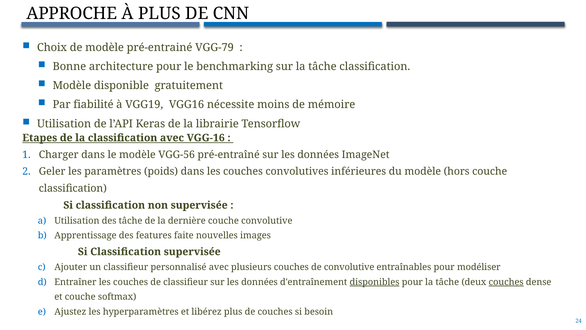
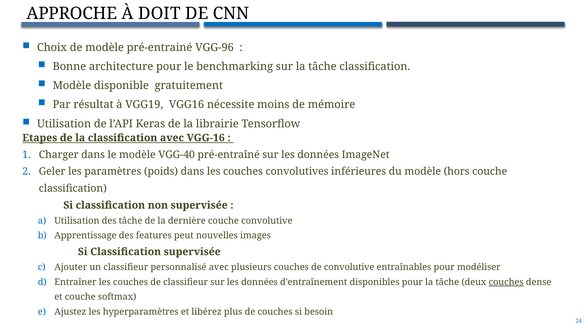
À PLUS: PLUS -> DOIT
VGG-79: VGG-79 -> VGG-96
fiabilité: fiabilité -> résultat
VGG-56: VGG-56 -> VGG-40
faite: faite -> peut
disponibles underline: present -> none
